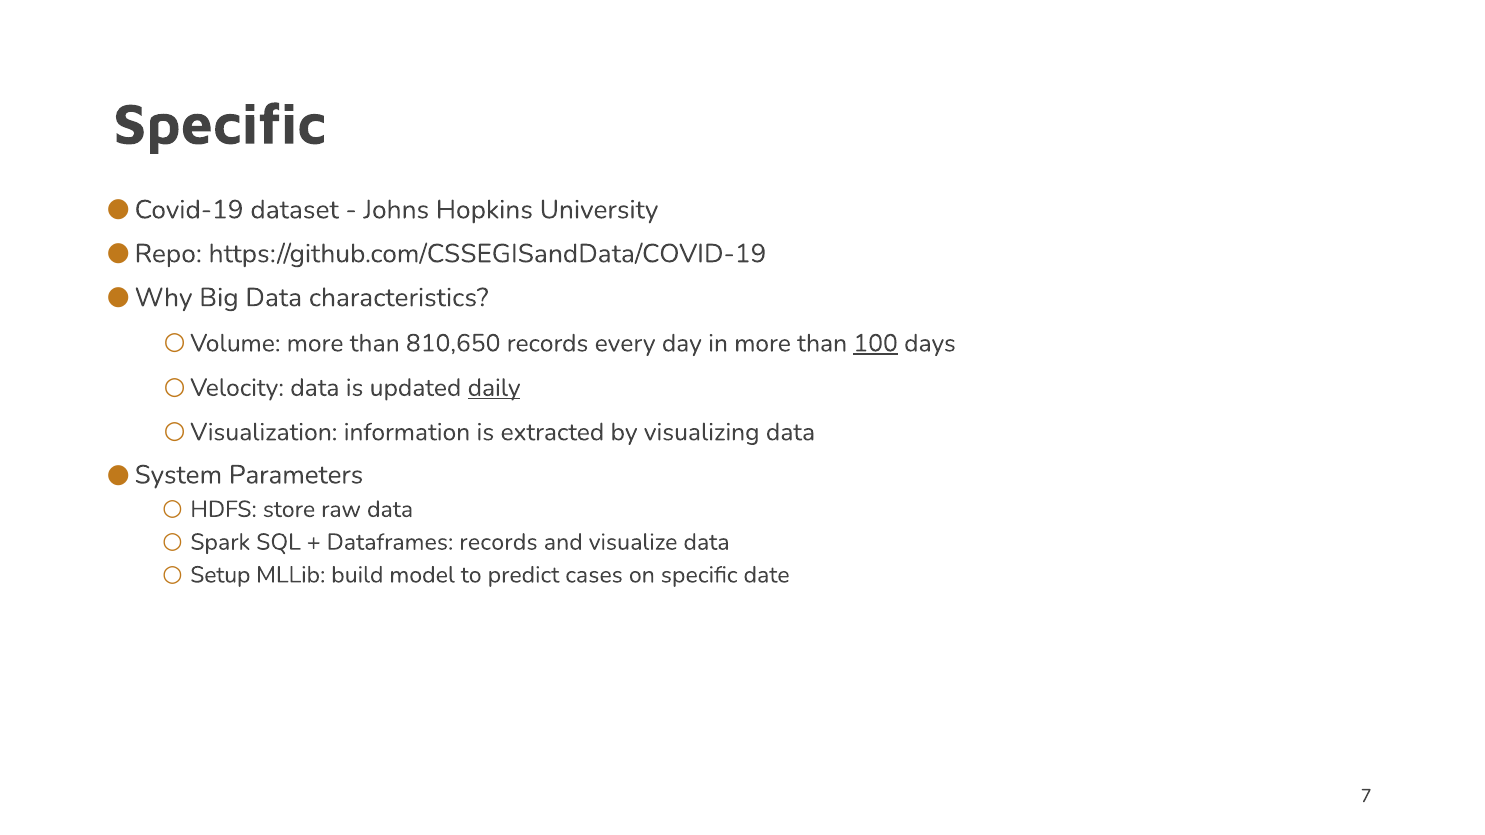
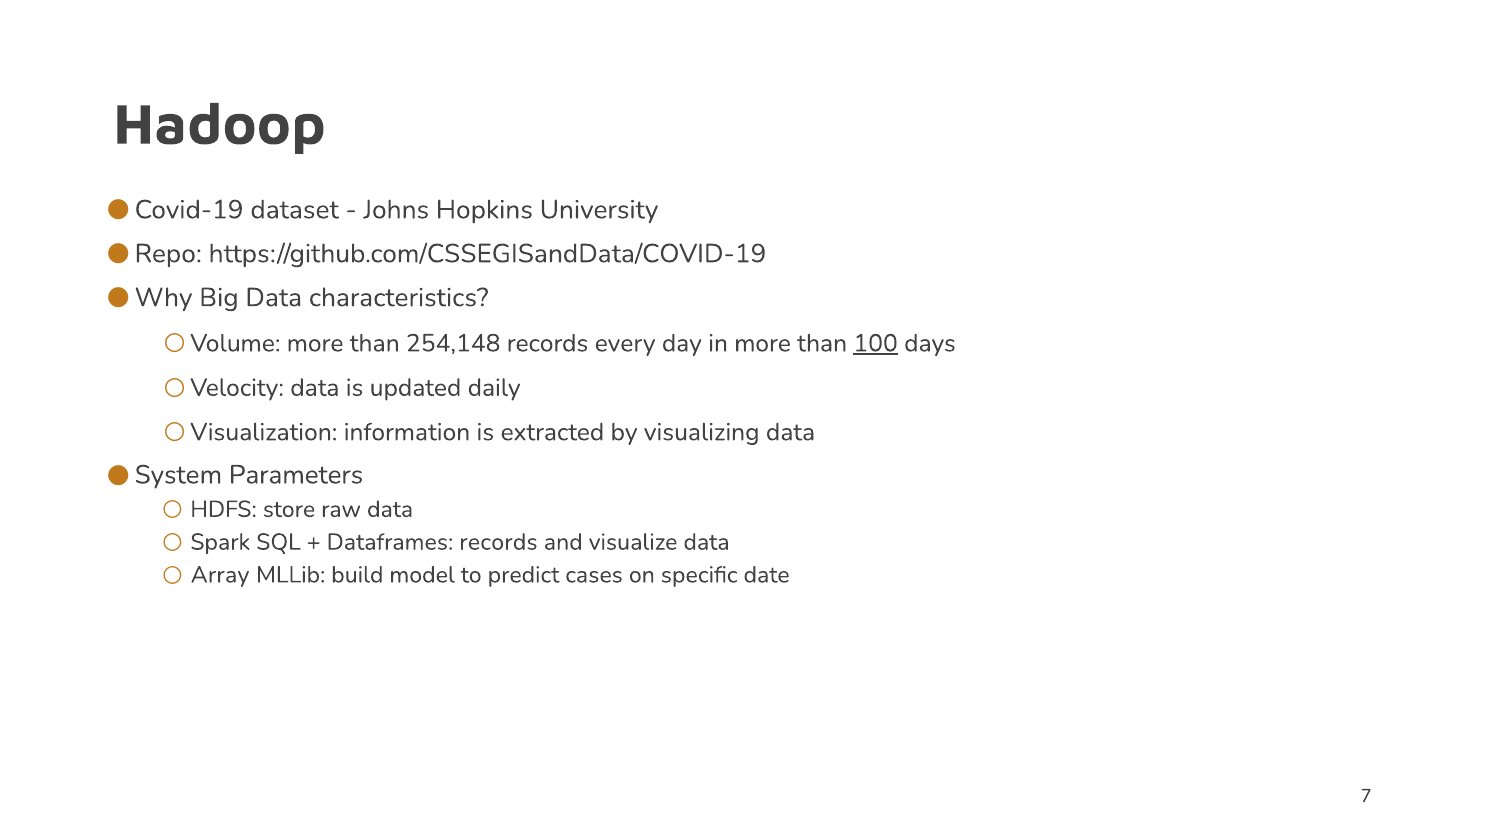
Specific at (220, 125): Specific -> Hadoop
810,650: 810,650 -> 254,148
daily underline: present -> none
Setup: Setup -> Array
